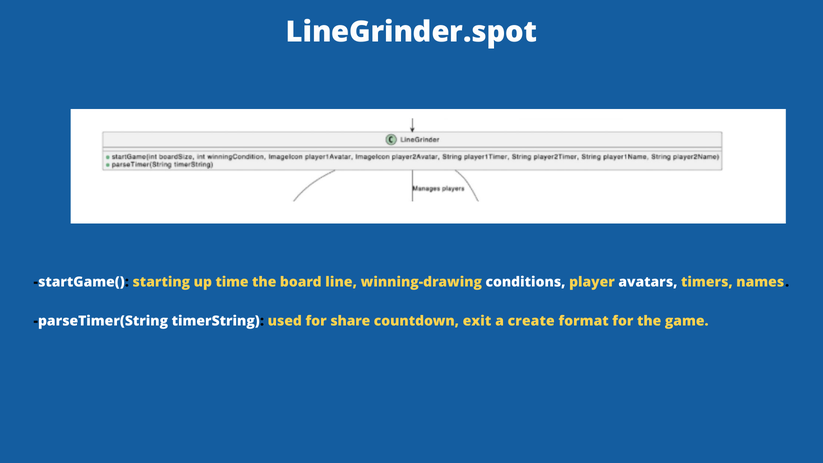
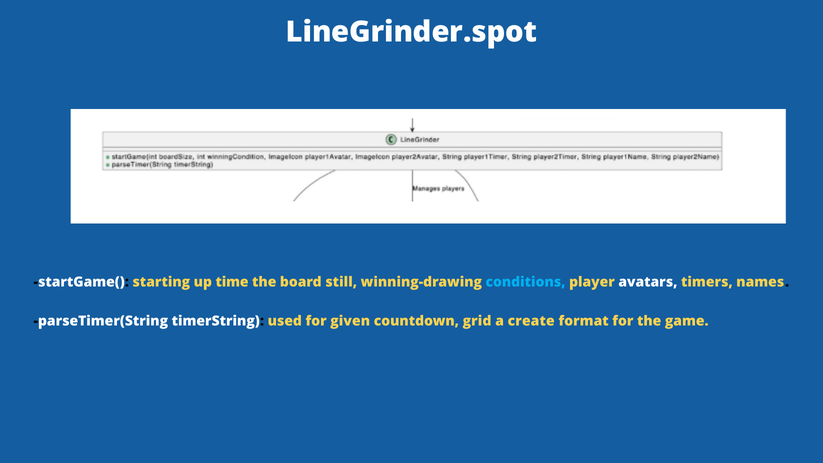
line: line -> still
conditions colour: white -> light blue
share: share -> given
exit: exit -> grid
